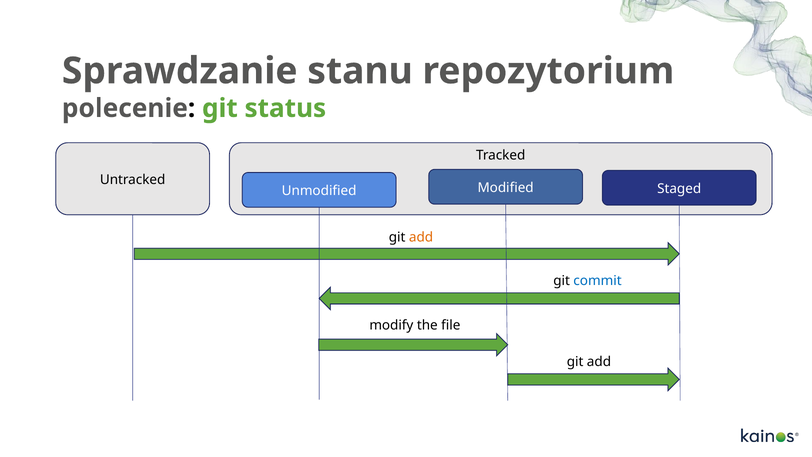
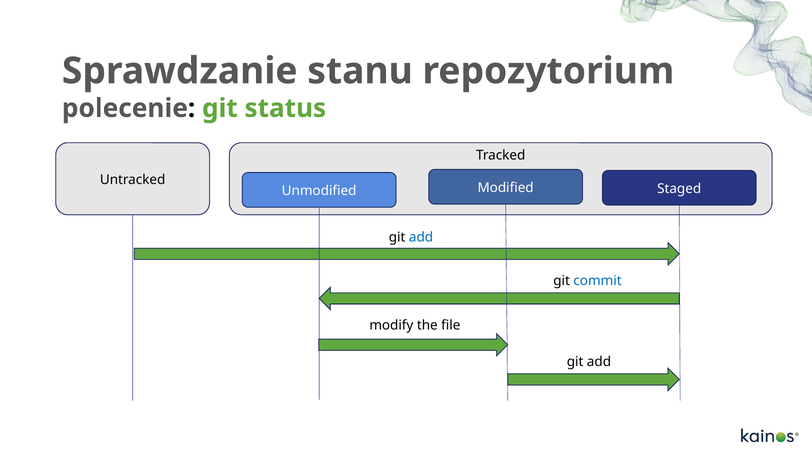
add at (421, 237) colour: orange -> blue
